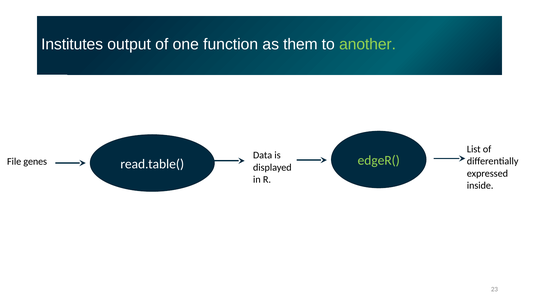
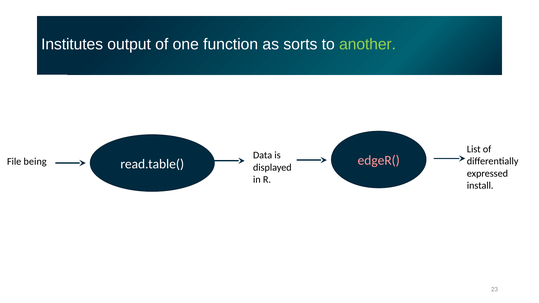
them: them -> sorts
edgeR( colour: light green -> pink
genes: genes -> being
inside: inside -> install
